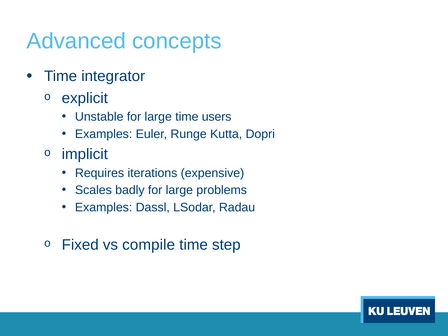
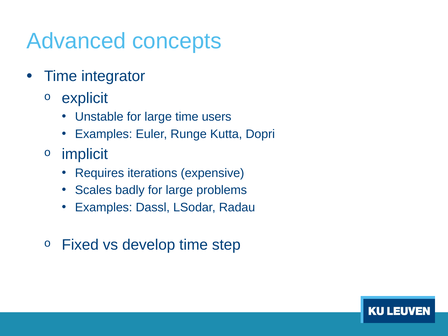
compile: compile -> develop
